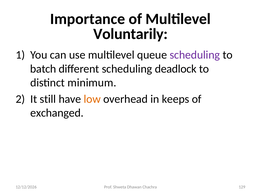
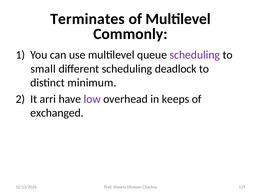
Importance: Importance -> Terminates
Voluntarily: Voluntarily -> Commonly
batch: batch -> small
still: still -> arri
low colour: orange -> purple
